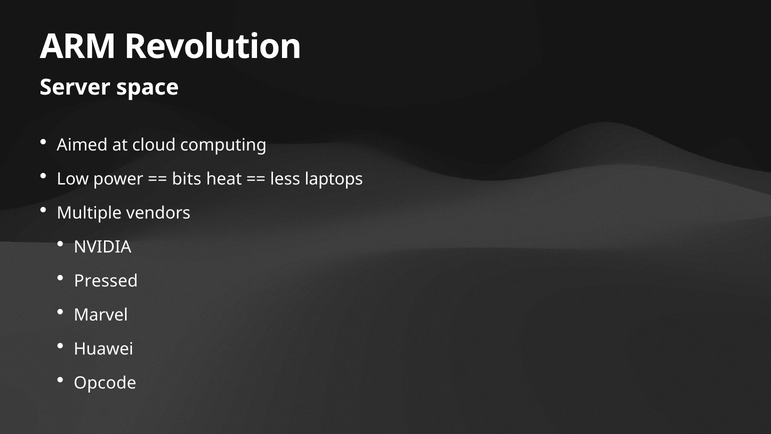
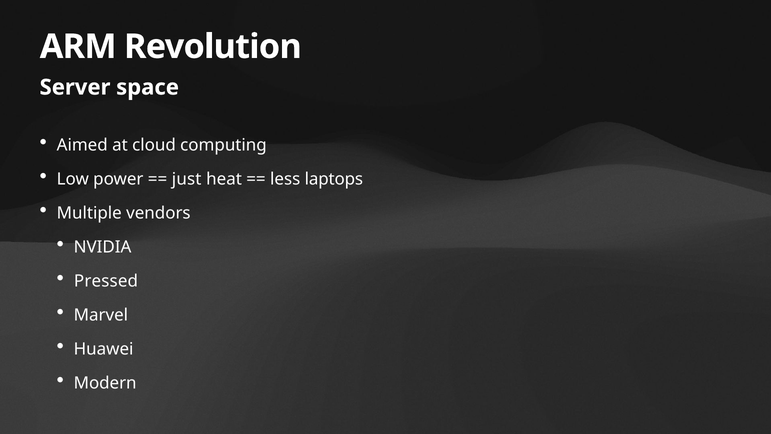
bits: bits -> just
Opcode: Opcode -> Modern
